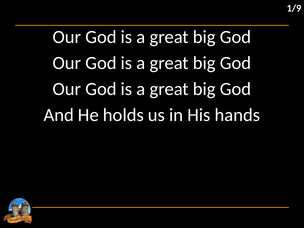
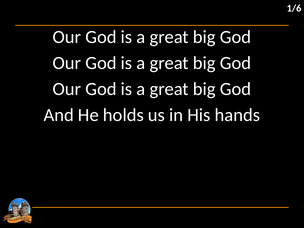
1/9: 1/9 -> 1/6
